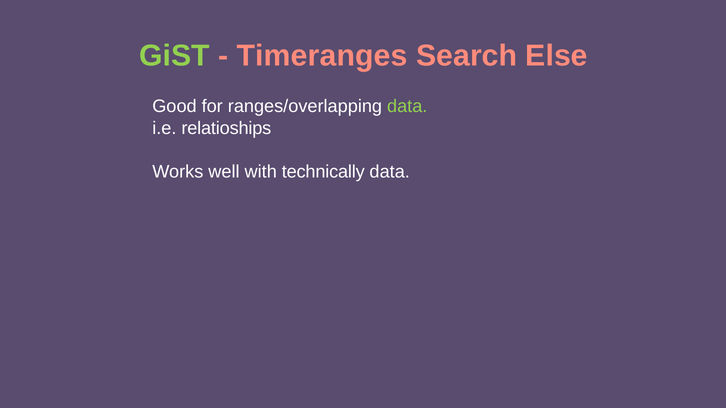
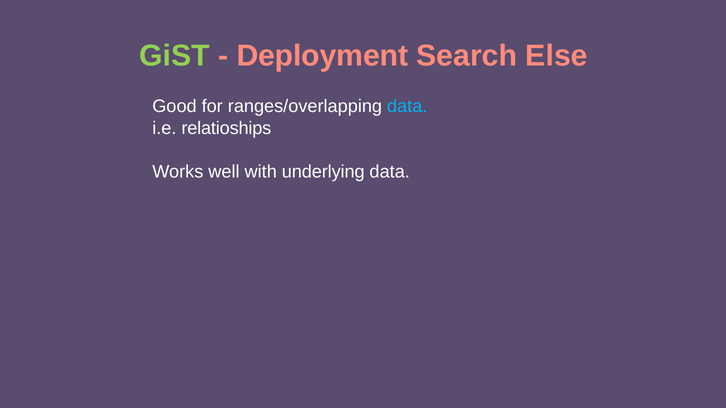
Timeranges: Timeranges -> Deployment
data at (407, 106) colour: light green -> light blue
technically: technically -> underlying
